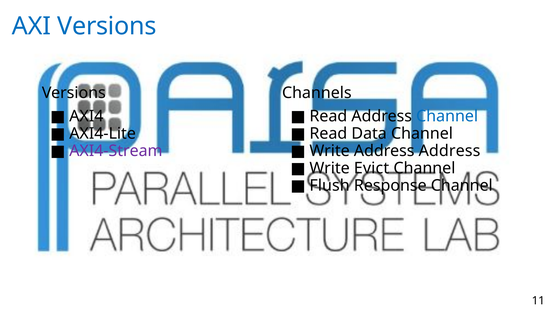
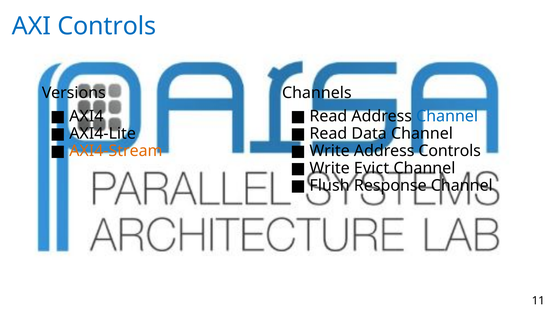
AXI Versions: Versions -> Controls
AXI4-Stream colour: purple -> orange
Address Address: Address -> Controls
